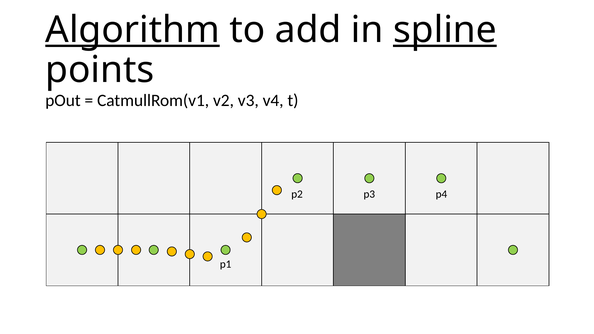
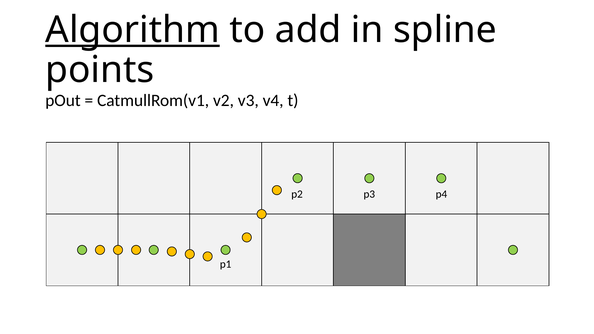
spline underline: present -> none
